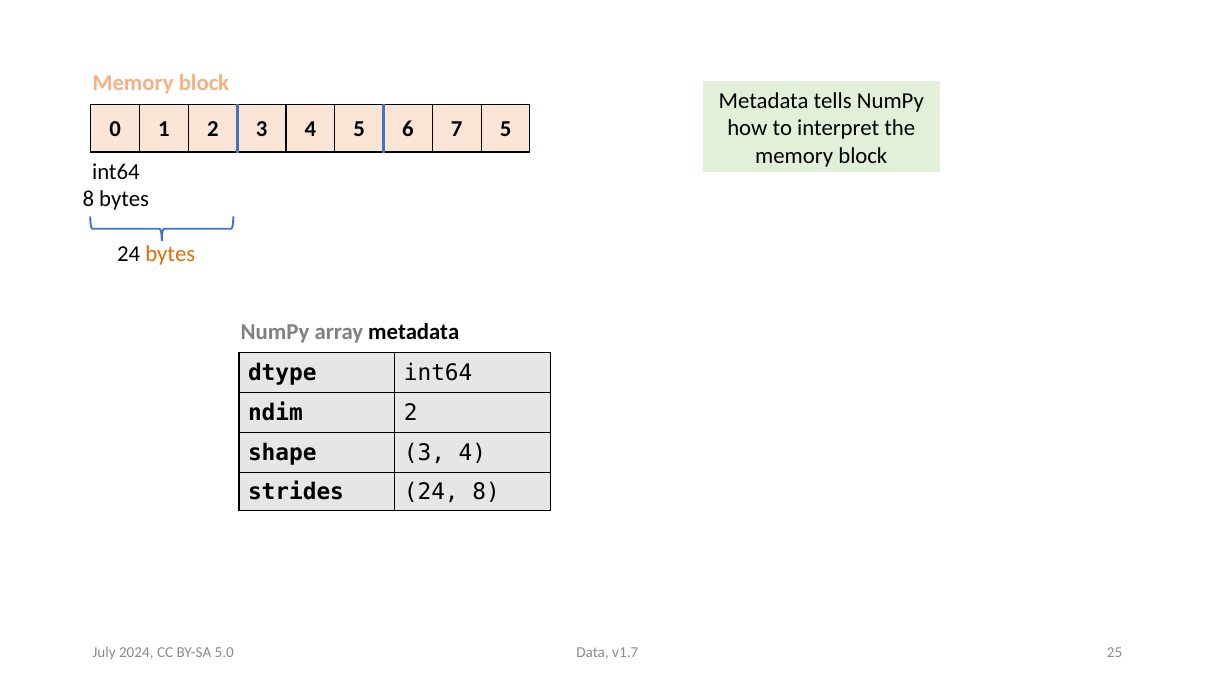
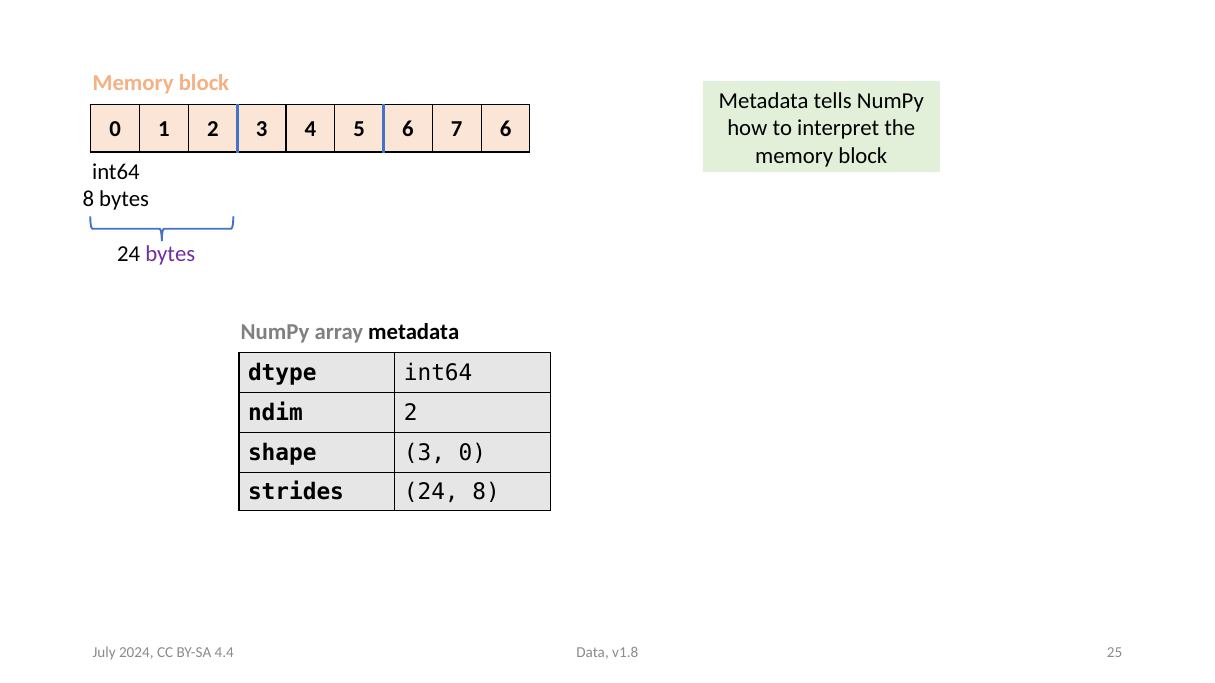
7 5: 5 -> 6
bytes at (170, 254) colour: orange -> purple
shape 3 4: 4 -> 0
v1.7: v1.7 -> v1.8
5.0: 5.0 -> 4.4
